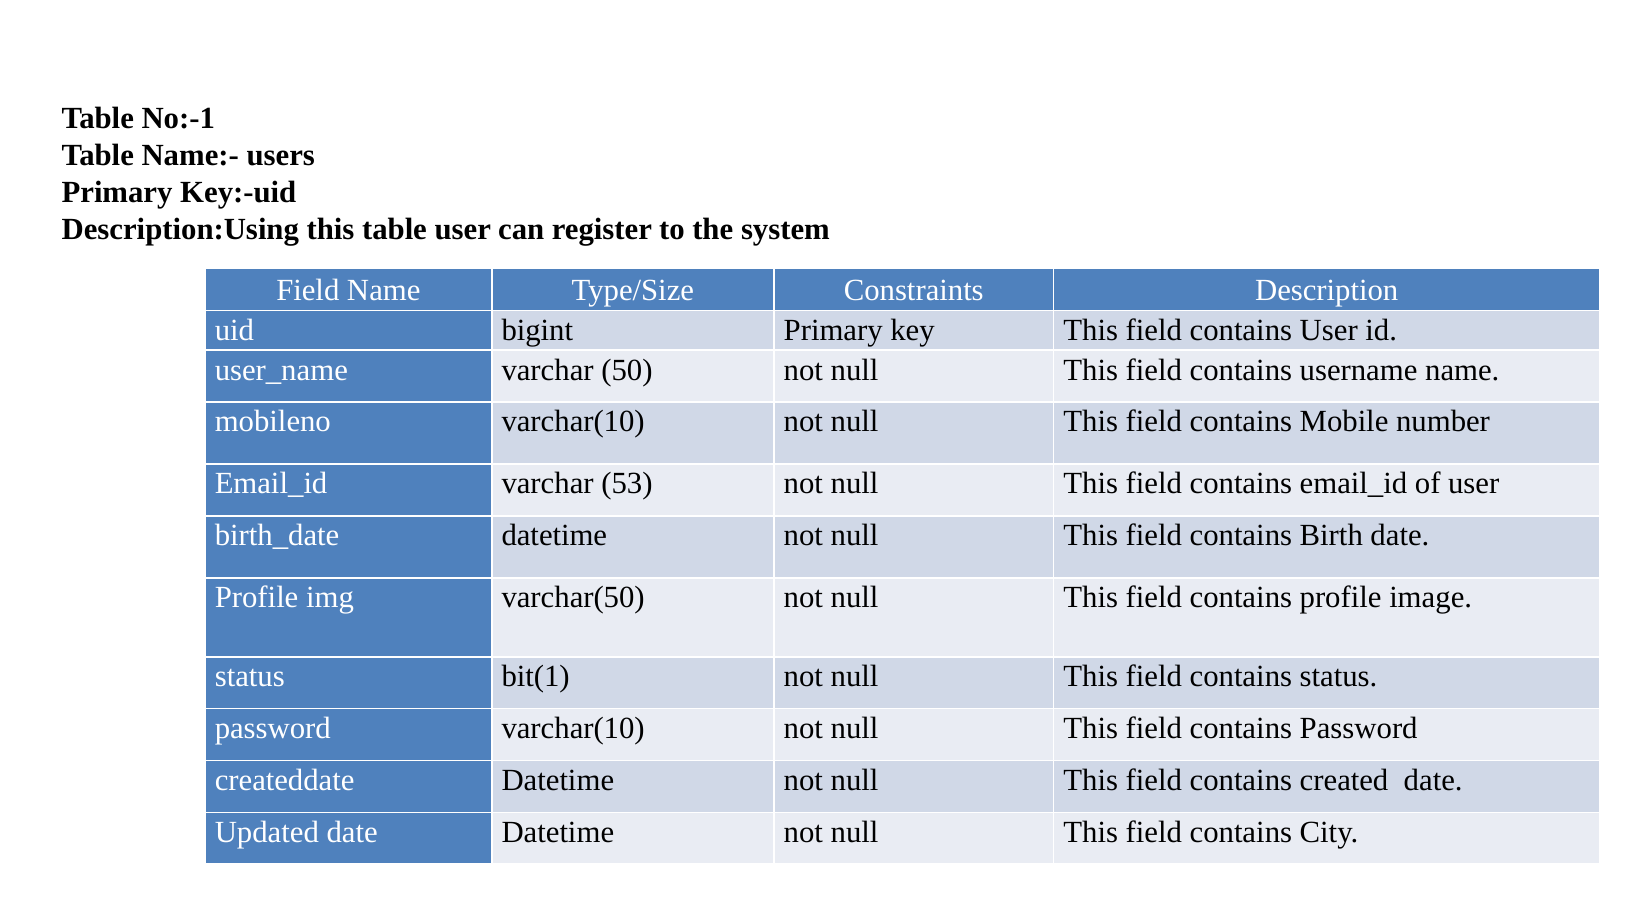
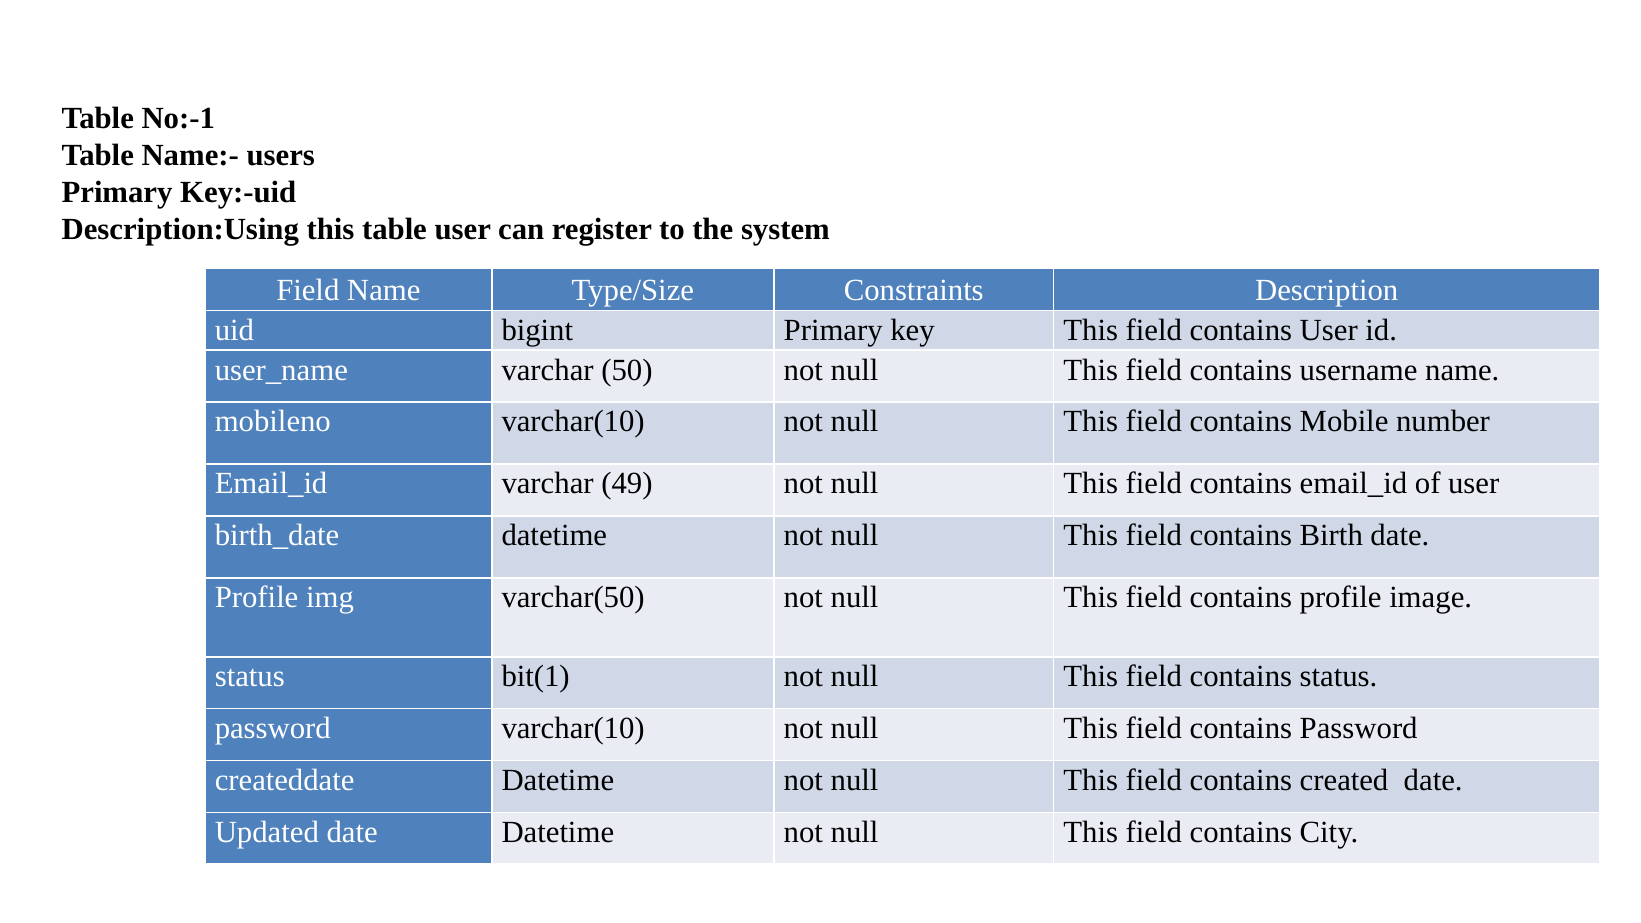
53: 53 -> 49
